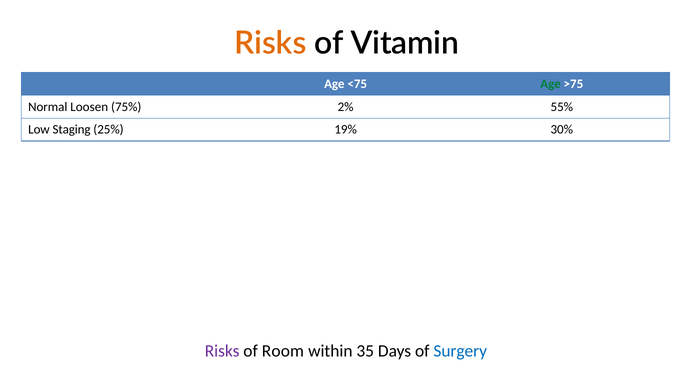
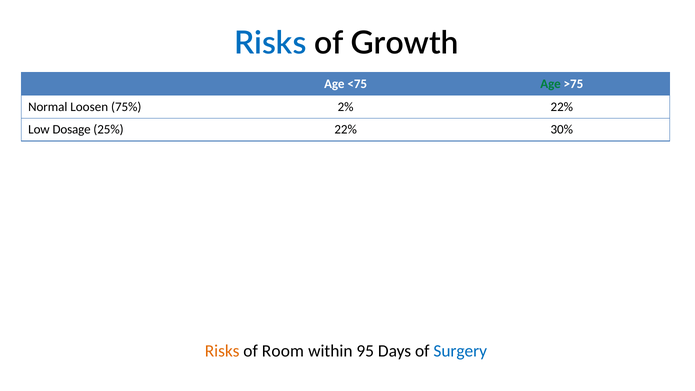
Risks at (270, 43) colour: orange -> blue
Vitamin: Vitamin -> Growth
2% 55%: 55% -> 22%
Staging: Staging -> Dosage
25% 19%: 19% -> 22%
Risks at (222, 351) colour: purple -> orange
35: 35 -> 95
